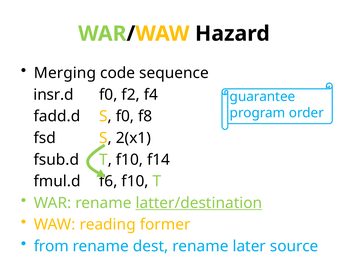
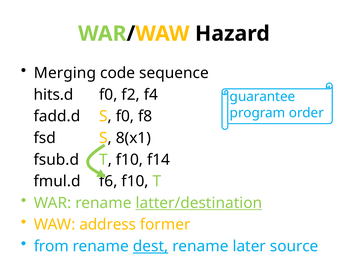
insr.d: insr.d -> hits.d
2(x1: 2(x1 -> 8(x1
reading: reading -> address
dest underline: none -> present
